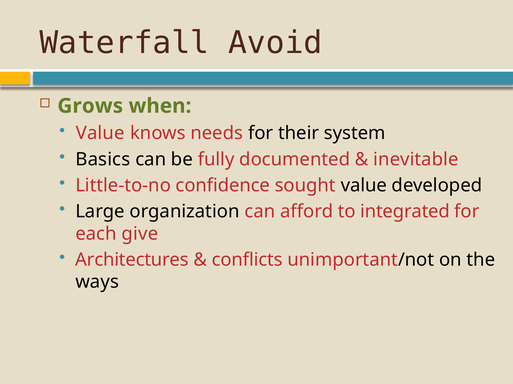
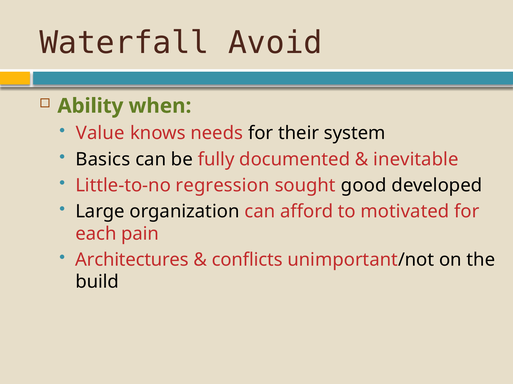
Grows: Grows -> Ability
confidence: confidence -> regression
sought value: value -> good
integrated: integrated -> motivated
give: give -> pain
ways: ways -> build
